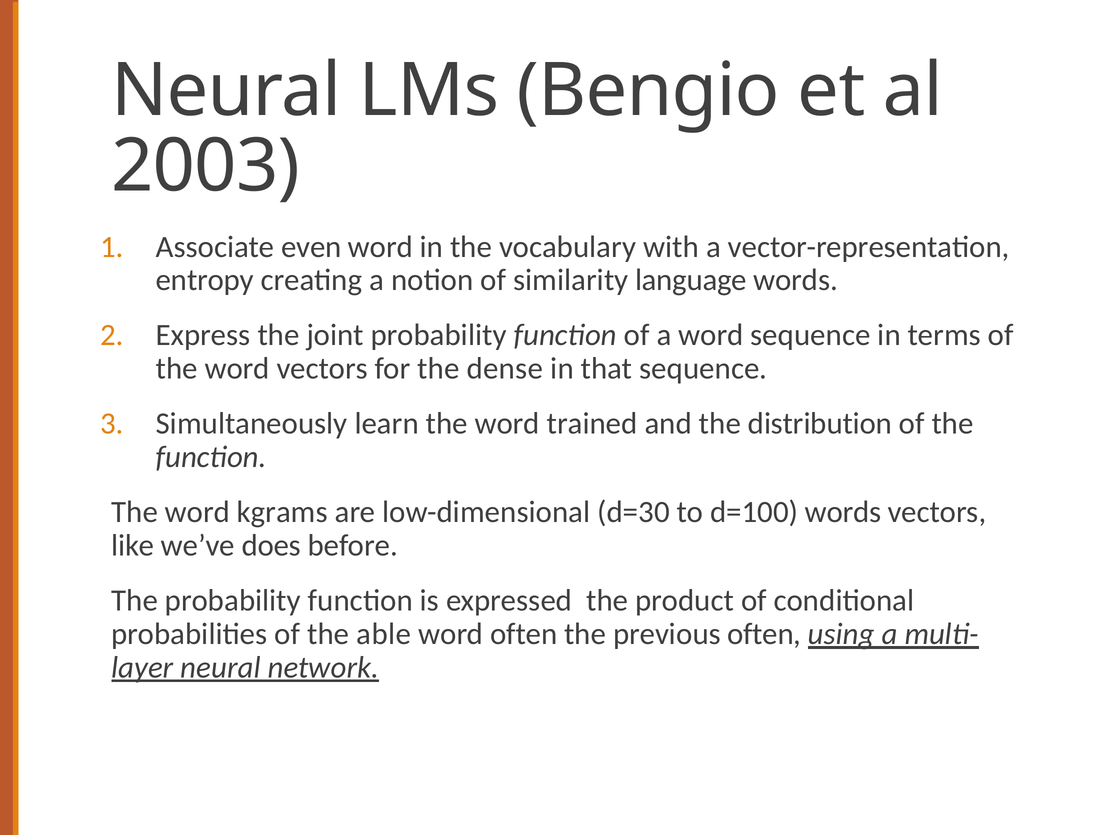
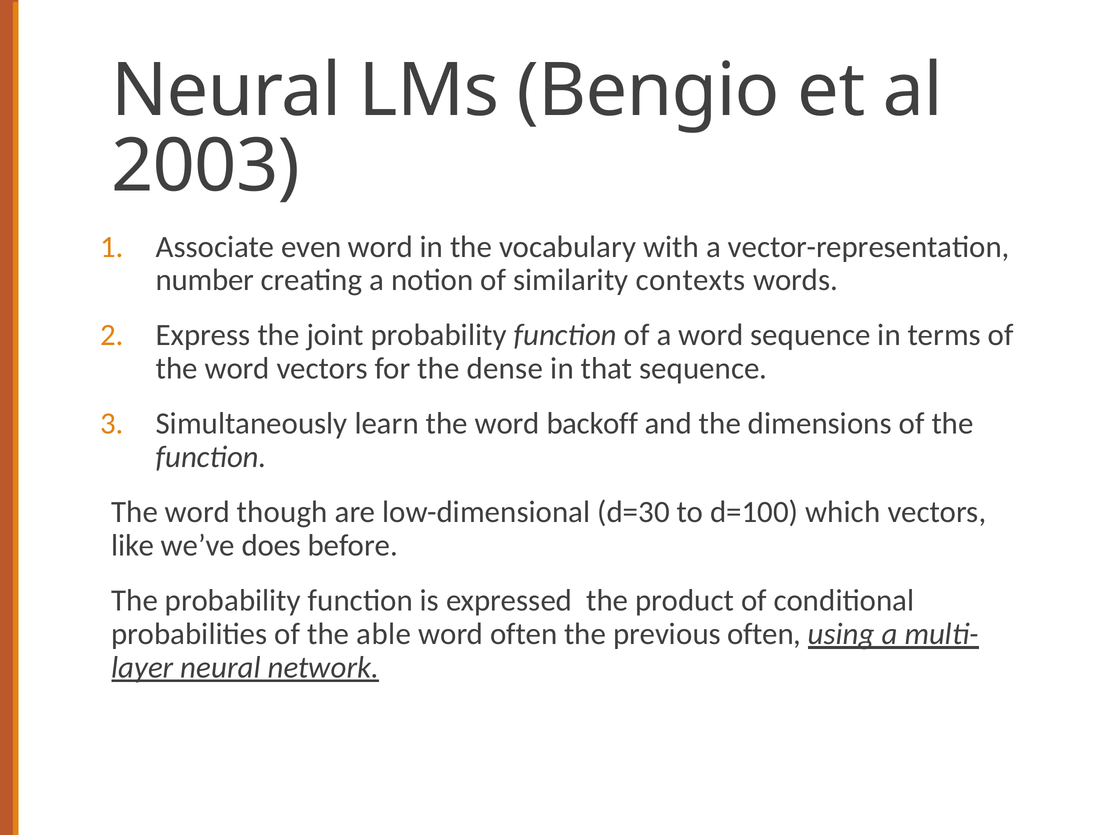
entropy: entropy -> number
language: language -> contexts
trained: trained -> backoff
distribution: distribution -> dimensions
kgrams: kgrams -> though
d=100 words: words -> which
